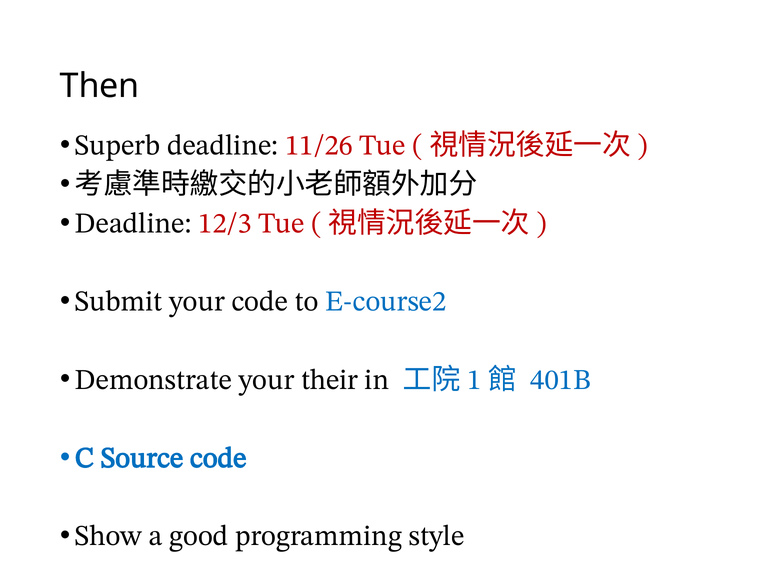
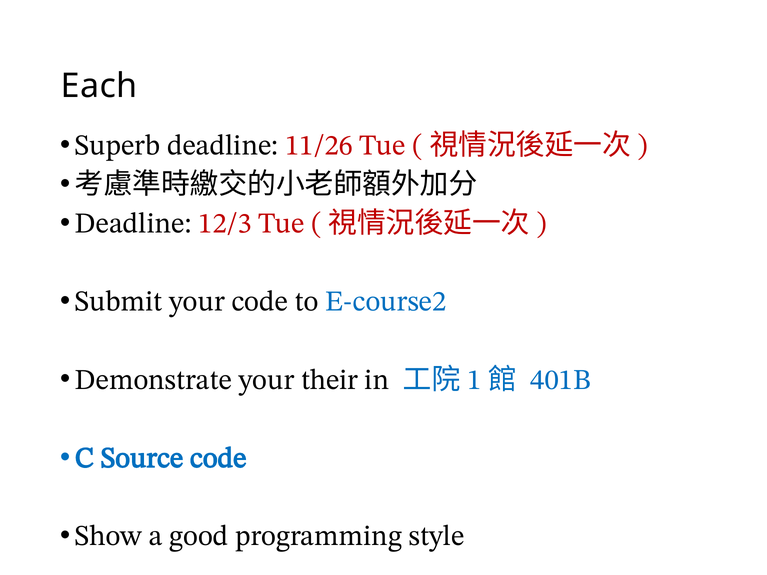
Then: Then -> Each
